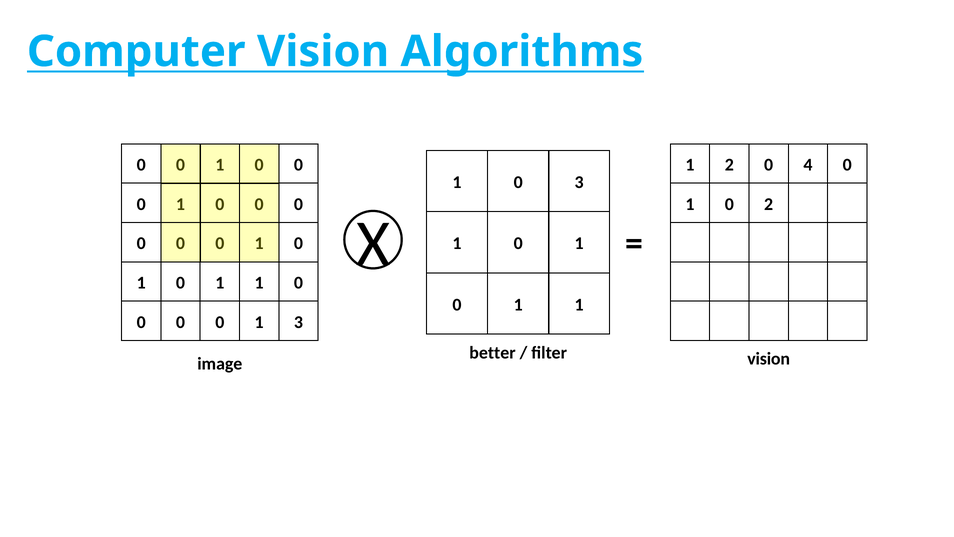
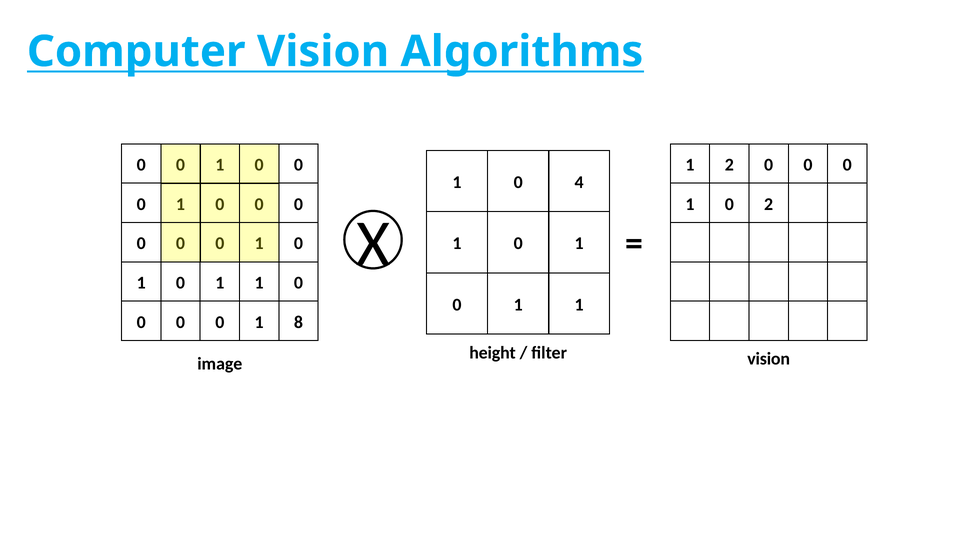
2 0 4: 4 -> 0
0 3: 3 -> 4
1 3: 3 -> 8
better: better -> height
